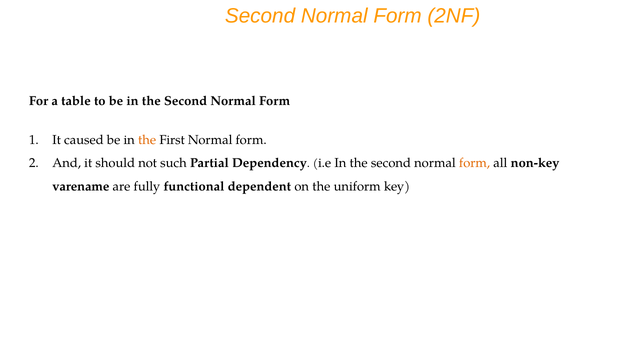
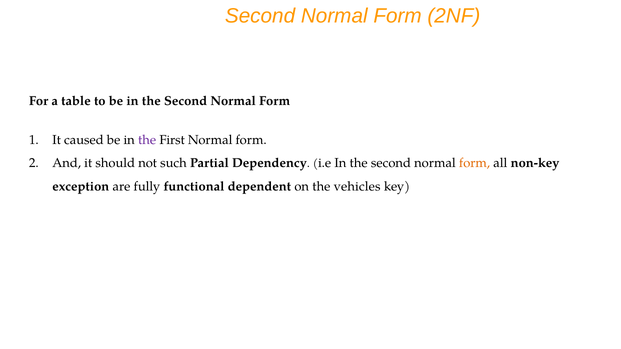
the at (147, 140) colour: orange -> purple
varename: varename -> exception
uniform: uniform -> vehicles
